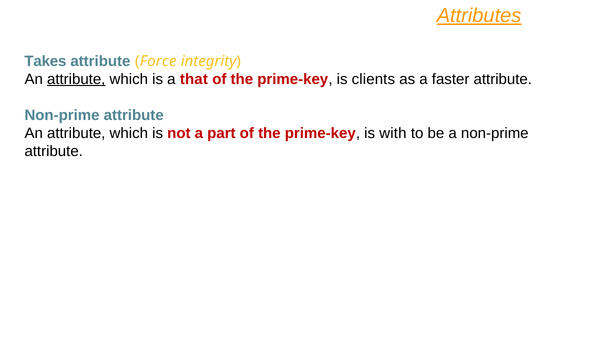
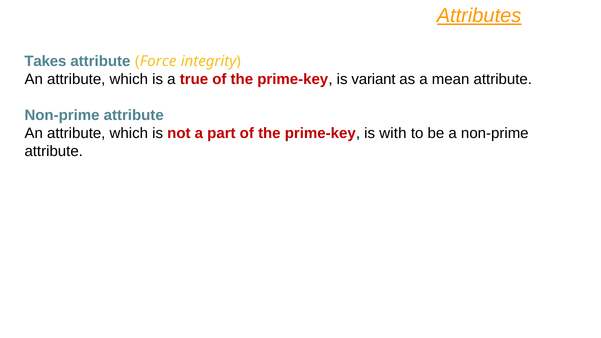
attribute at (76, 79) underline: present -> none
that: that -> true
clients: clients -> variant
faster: faster -> mean
